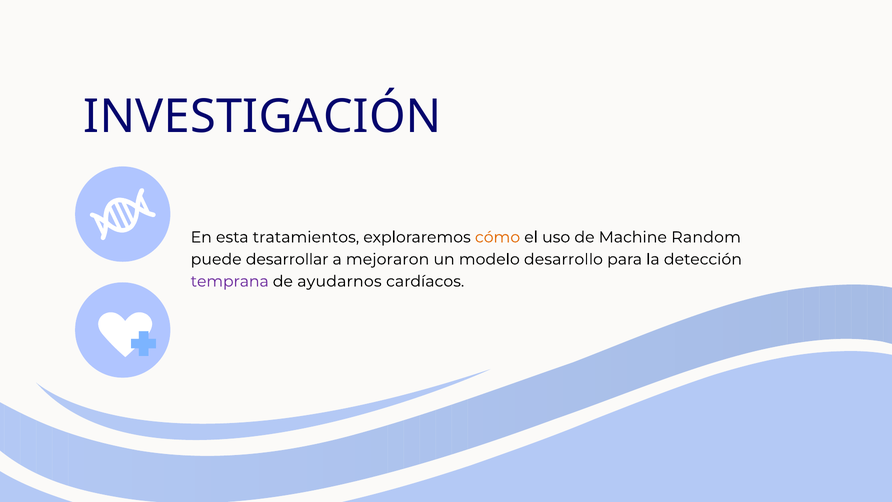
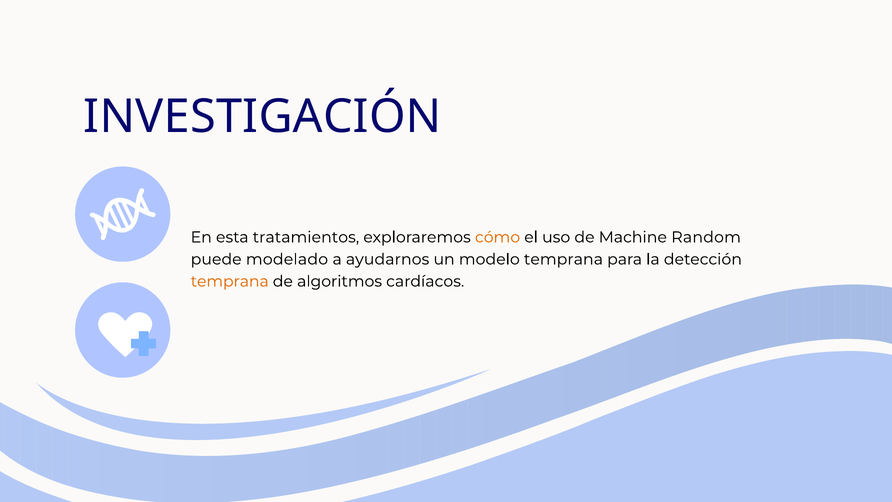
desarrollar: desarrollar -> modelado
mejoraron: mejoraron -> ayudarnos
modelo desarrollo: desarrollo -> temprana
temprana at (230, 281) colour: purple -> orange
ayudarnos: ayudarnos -> algoritmos
